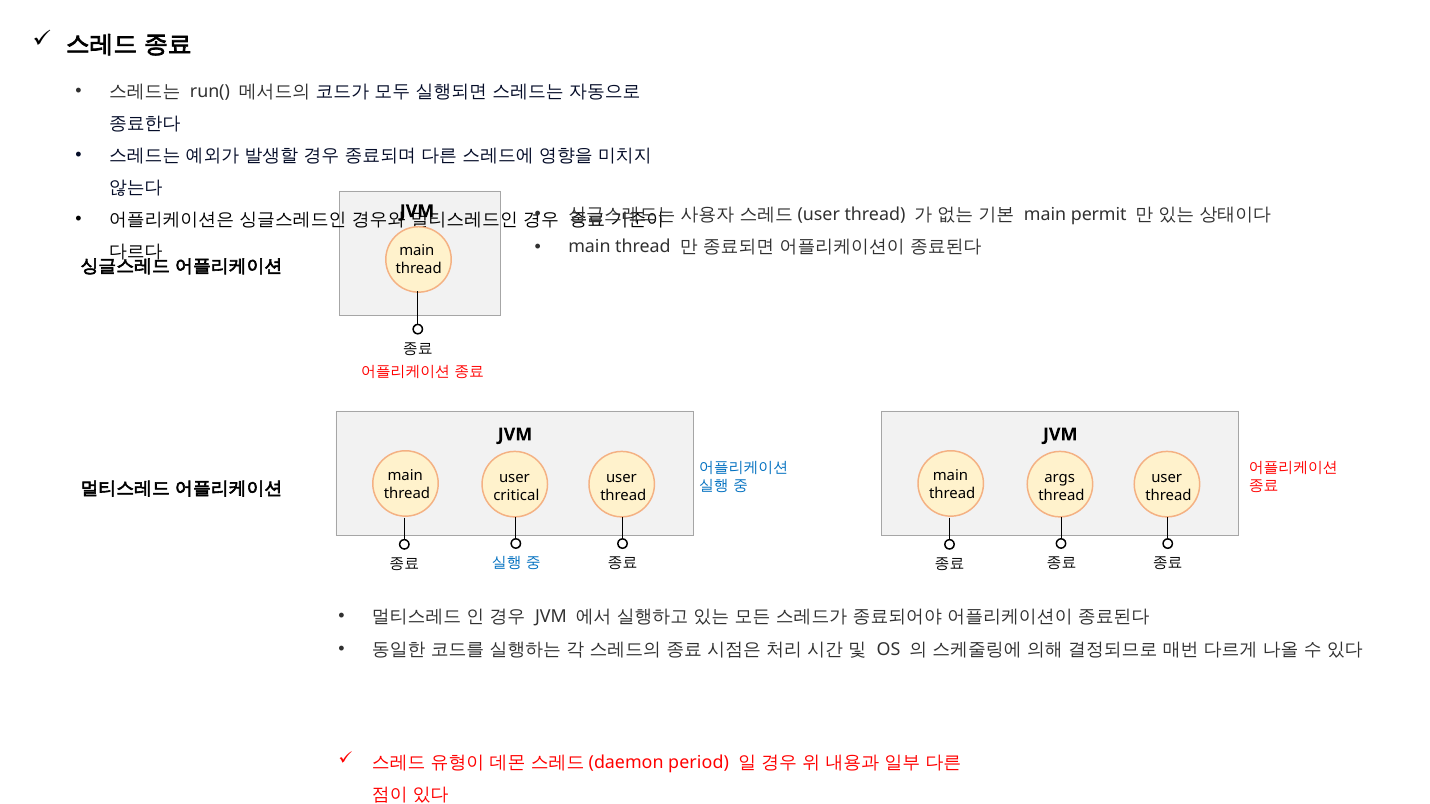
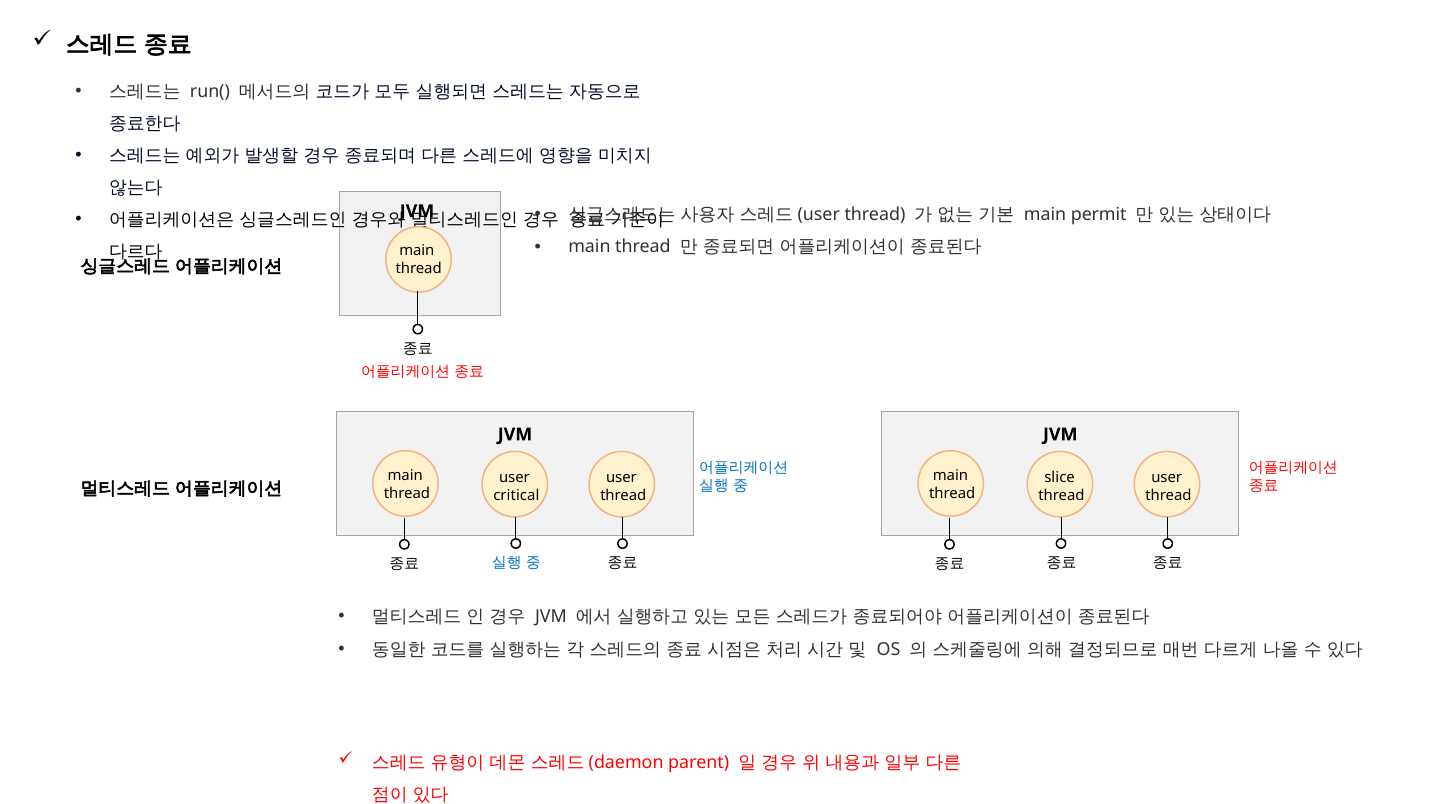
args: args -> slice
period: period -> parent
